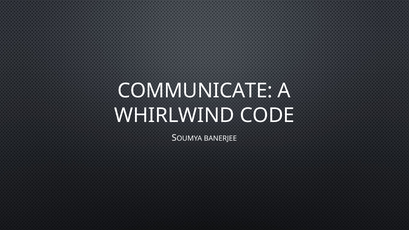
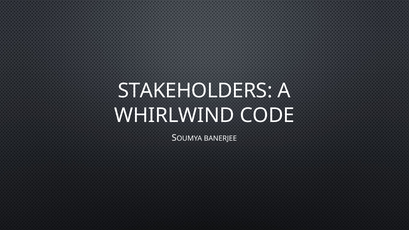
COMMUNICATE: COMMUNICATE -> STAKEHOLDERS
